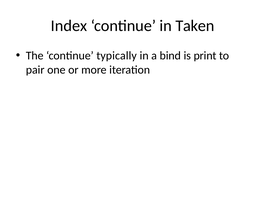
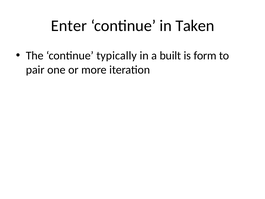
Index: Index -> Enter
bind: bind -> built
print: print -> form
